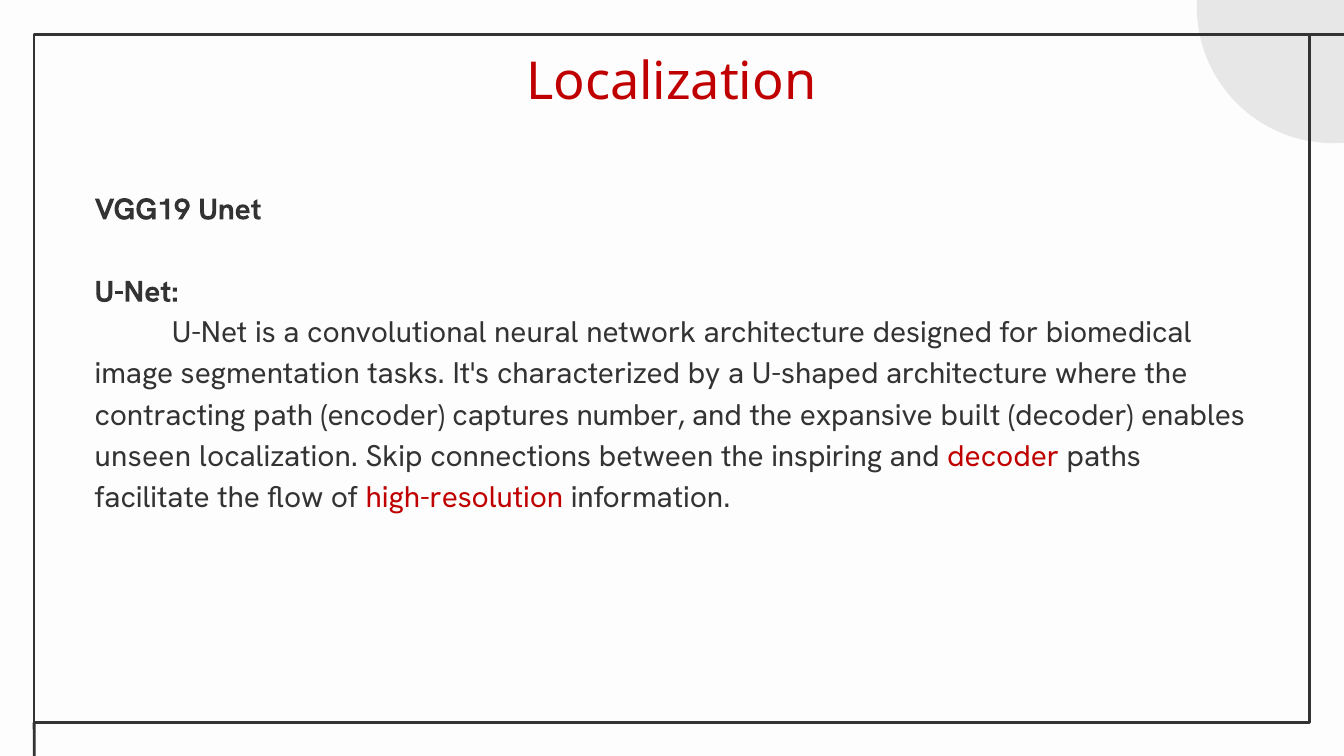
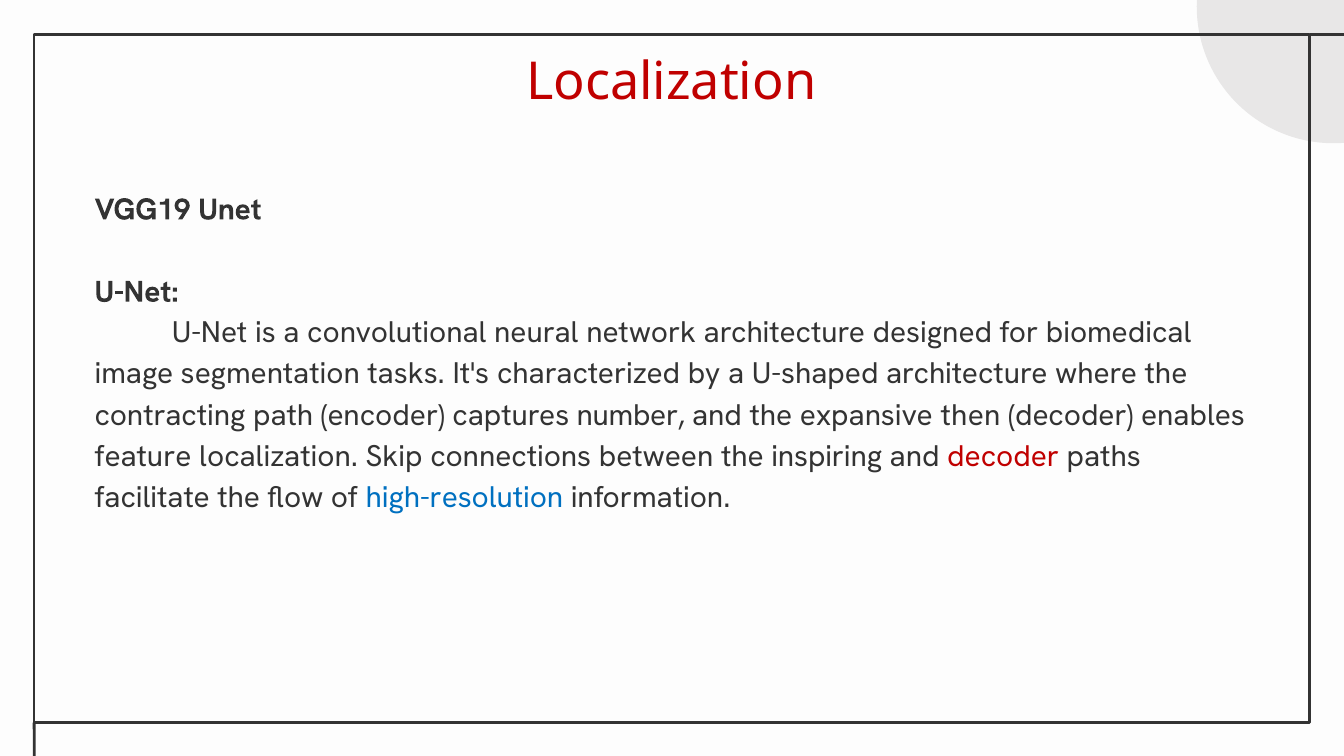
built: built -> then
unseen: unseen -> feature
high-resolution colour: red -> blue
